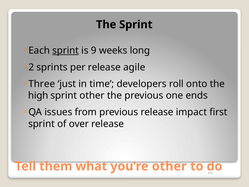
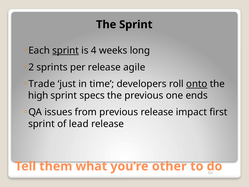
9: 9 -> 4
Three: Three -> Trade
onto underline: none -> present
sprint other: other -> specs
over: over -> lead
